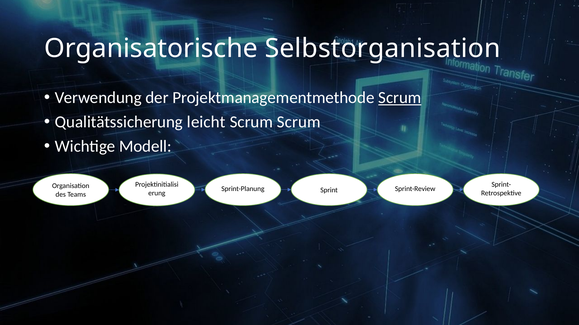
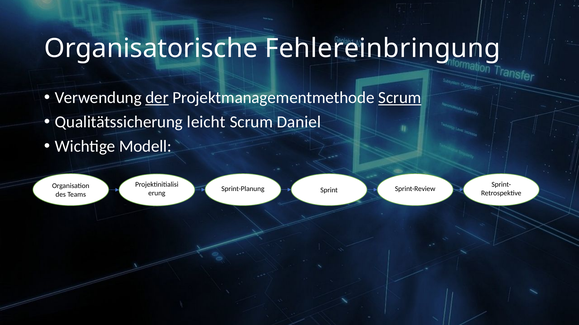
Selbstorganisation: Selbstorganisation -> Fehlereinbringung
der underline: none -> present
Scrum Scrum: Scrum -> Daniel
